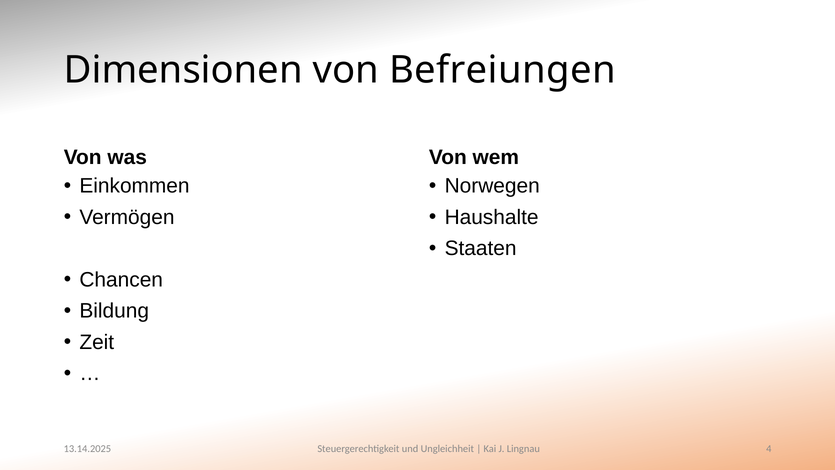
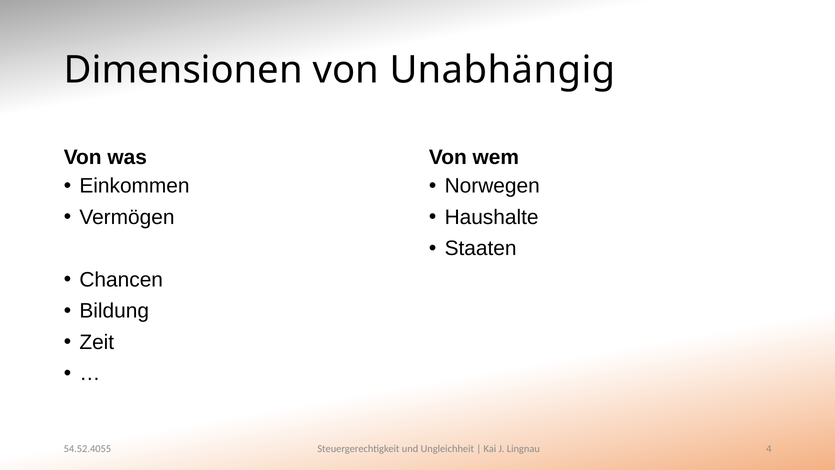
Befreiungen: Befreiungen -> Unabhängig
13.14.2025: 13.14.2025 -> 54.52.4055
